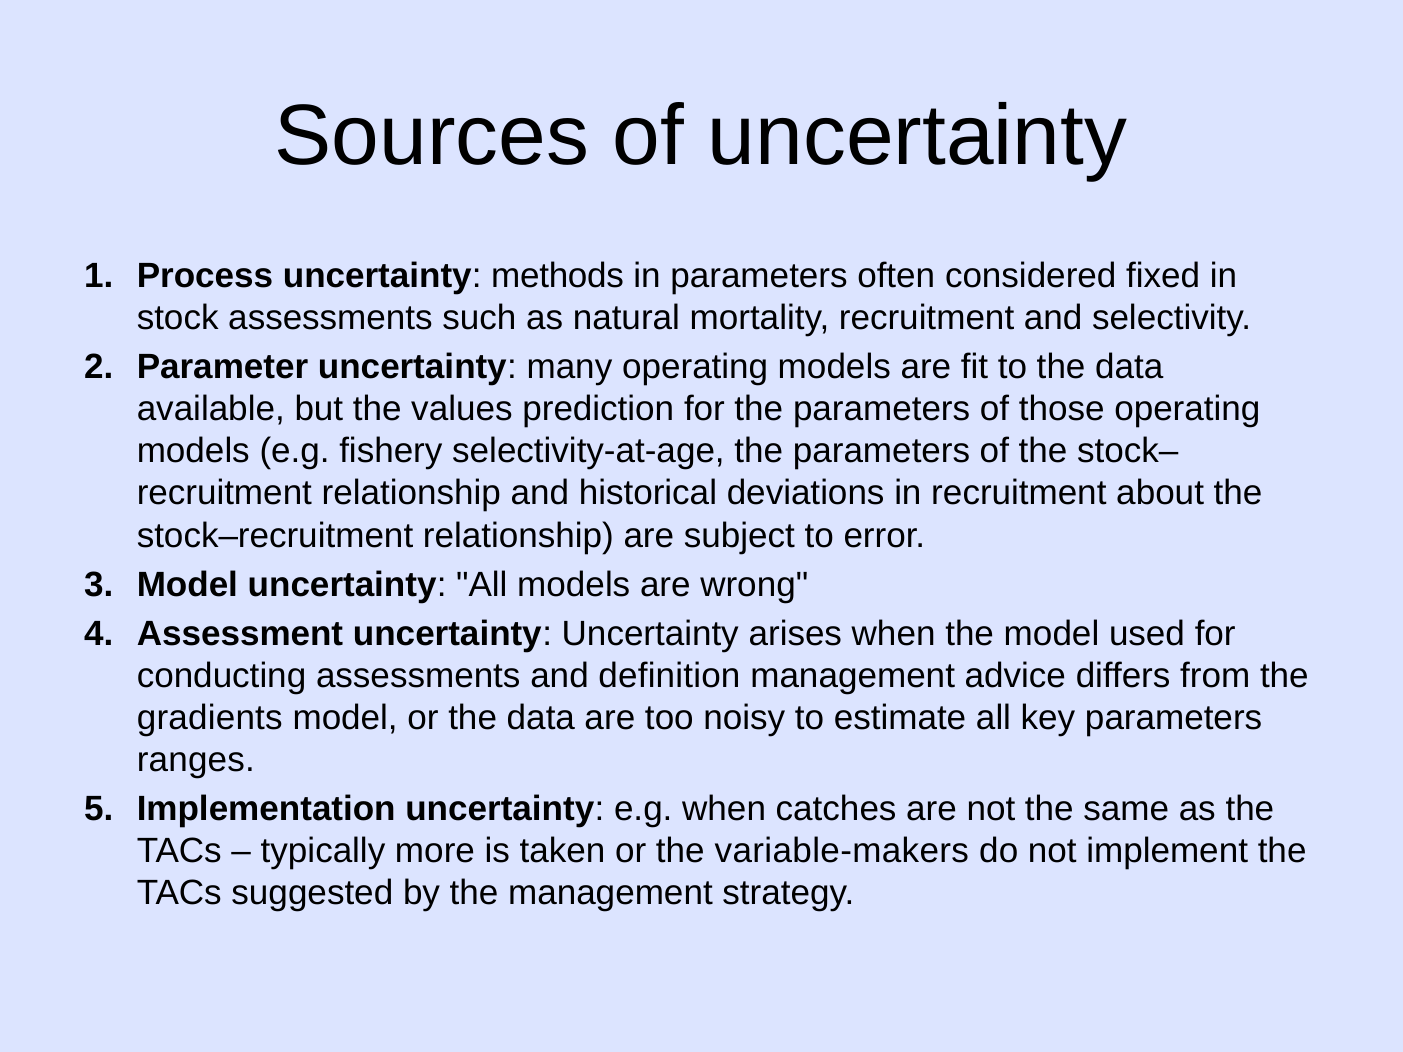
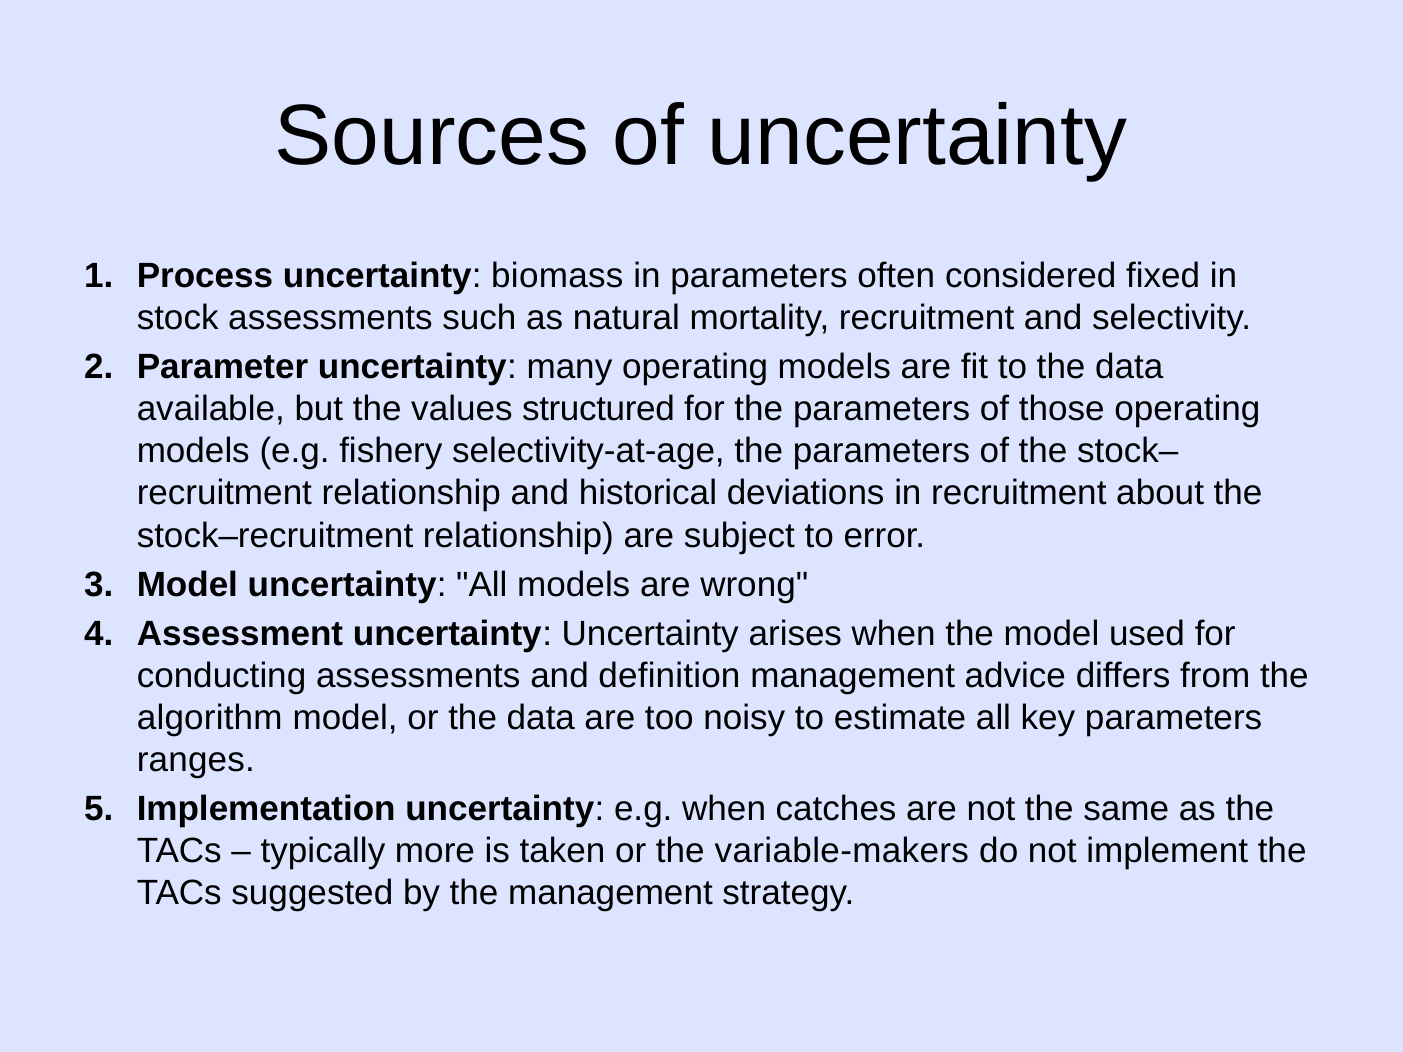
methods: methods -> biomass
prediction: prediction -> structured
gradients: gradients -> algorithm
